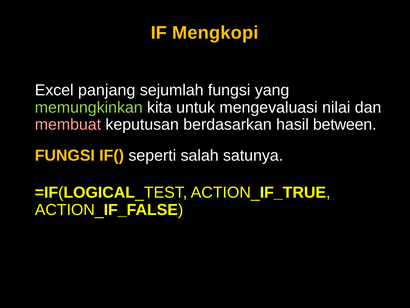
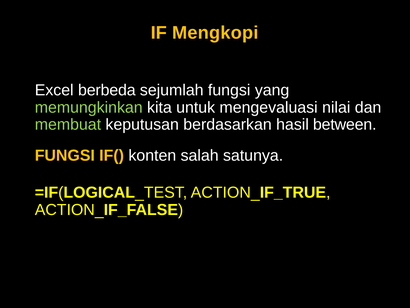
panjang: panjang -> berbeda
membuat colour: pink -> light green
seperti: seperti -> konten
